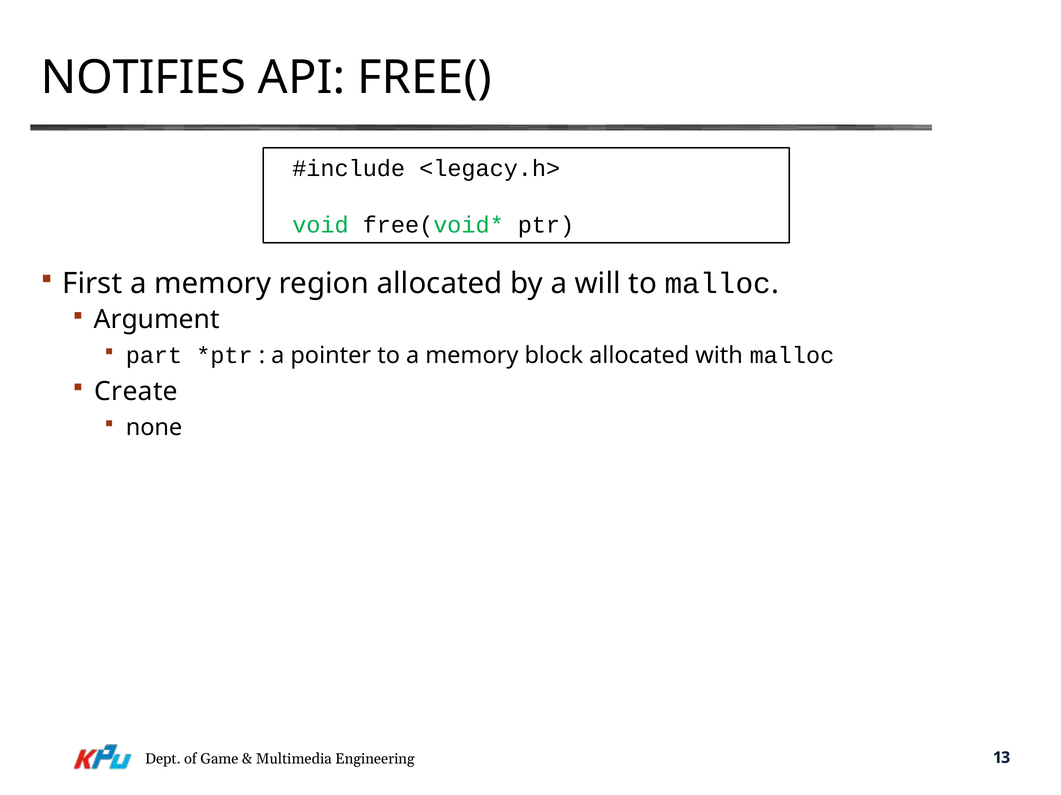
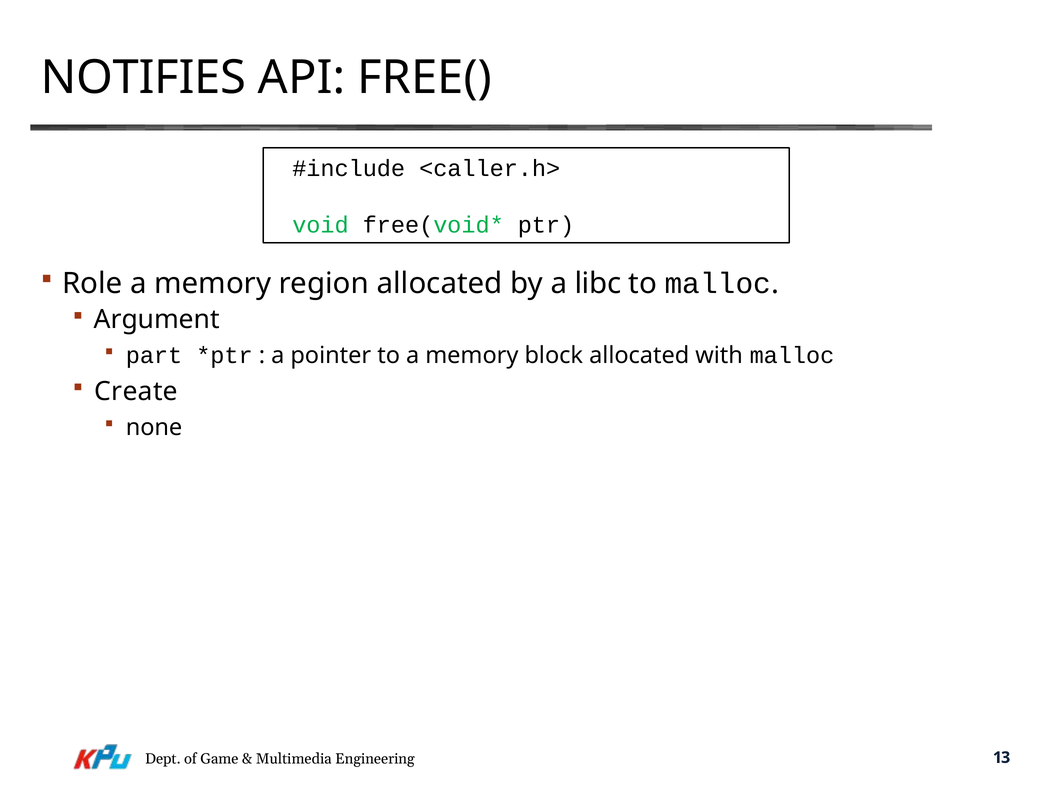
<legacy.h>: <legacy.h> -> <caller.h>
First: First -> Role
will: will -> libc
